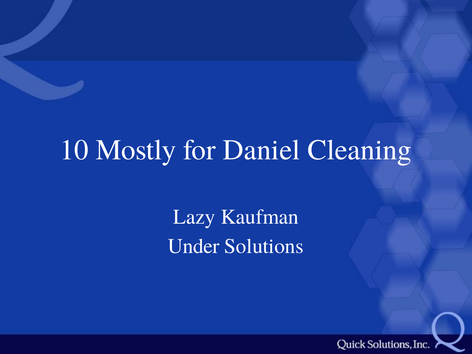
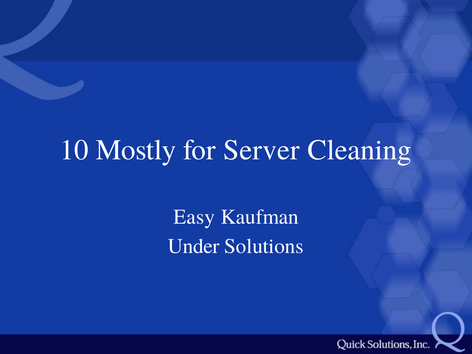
Daniel: Daniel -> Server
Lazy: Lazy -> Easy
